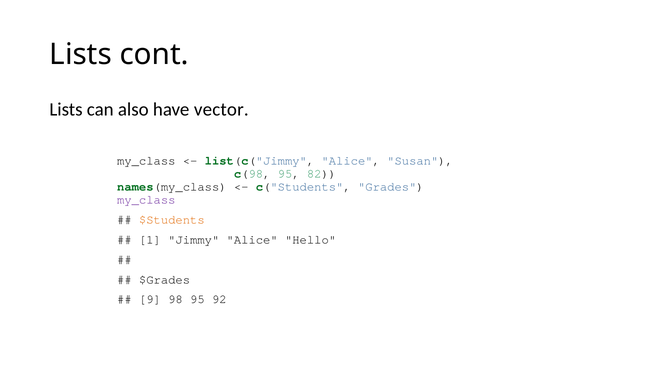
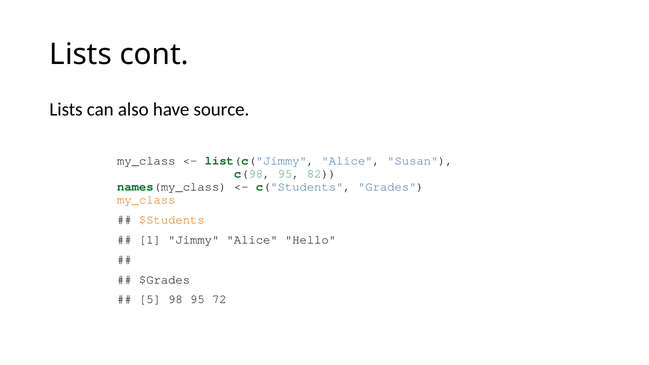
vector: vector -> source
my_class at (146, 200) colour: purple -> orange
9: 9 -> 5
92: 92 -> 72
